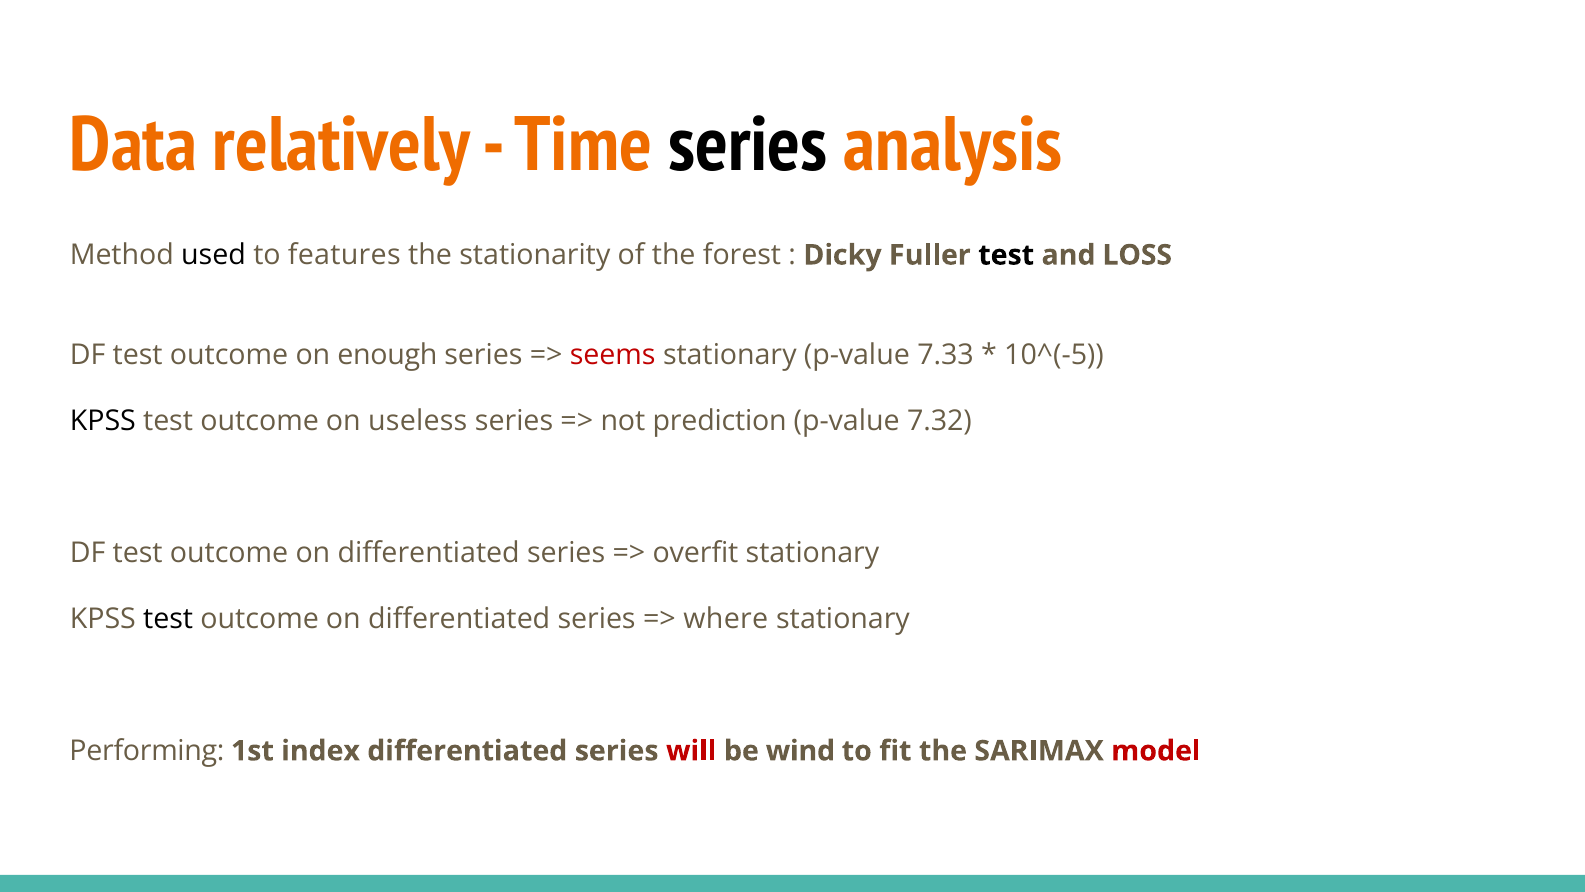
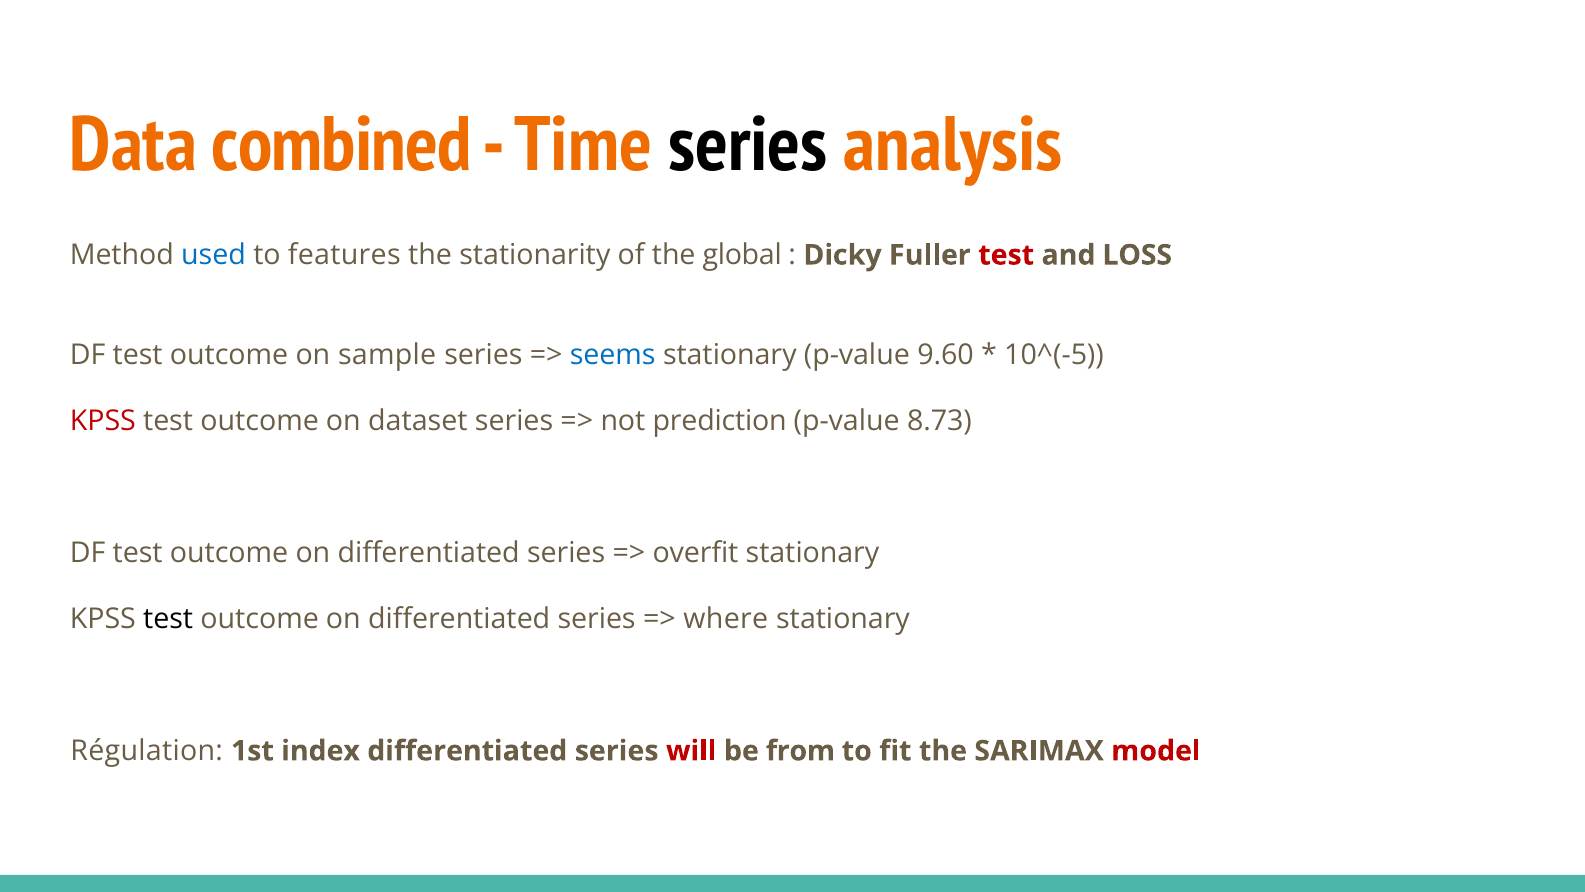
relatively: relatively -> combined
used colour: black -> blue
forest: forest -> global
test at (1006, 255) colour: black -> red
enough: enough -> sample
seems colour: red -> blue
7.33: 7.33 -> 9.60
KPSS at (103, 421) colour: black -> red
useless: useless -> dataset
7.32: 7.32 -> 8.73
Performing: Performing -> Régulation
wind: wind -> from
